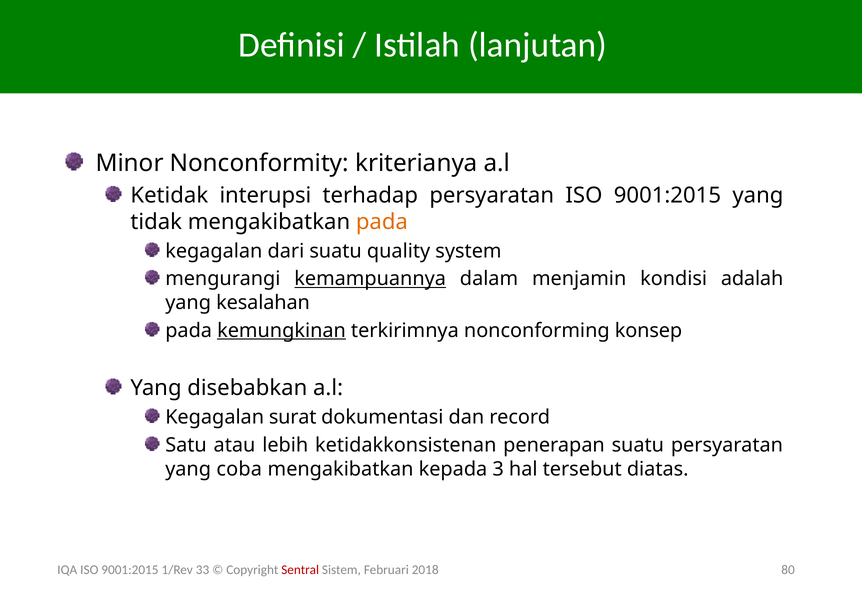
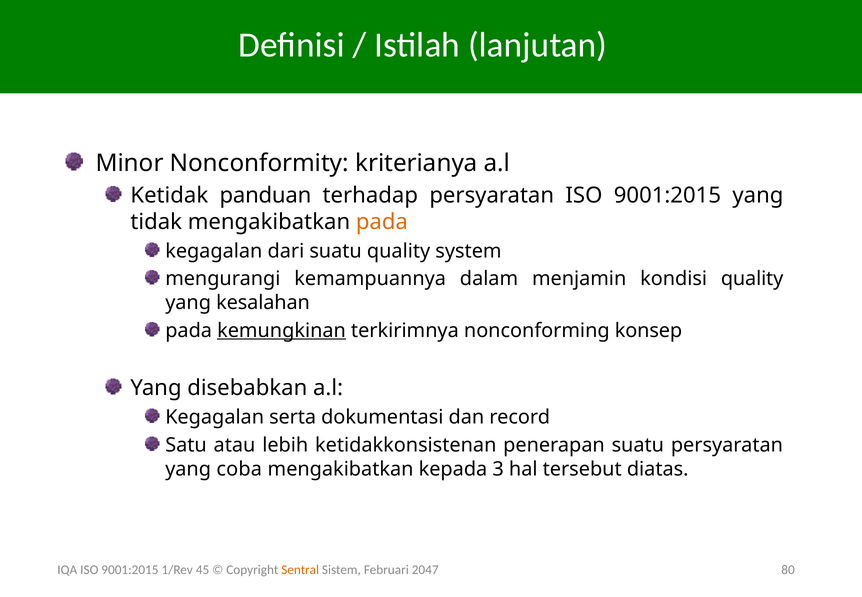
interupsi: interupsi -> panduan
kemampuannya underline: present -> none
kondisi adalah: adalah -> quality
surat: surat -> serta
33: 33 -> 45
Sentral colour: red -> orange
2018: 2018 -> 2047
